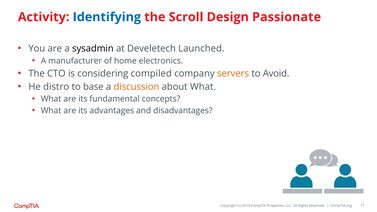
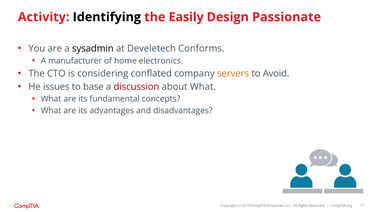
Identifying colour: blue -> black
Scroll: Scroll -> Easily
Launched: Launched -> Conforms
compiled: compiled -> conflated
distro: distro -> issues
discussion colour: orange -> red
